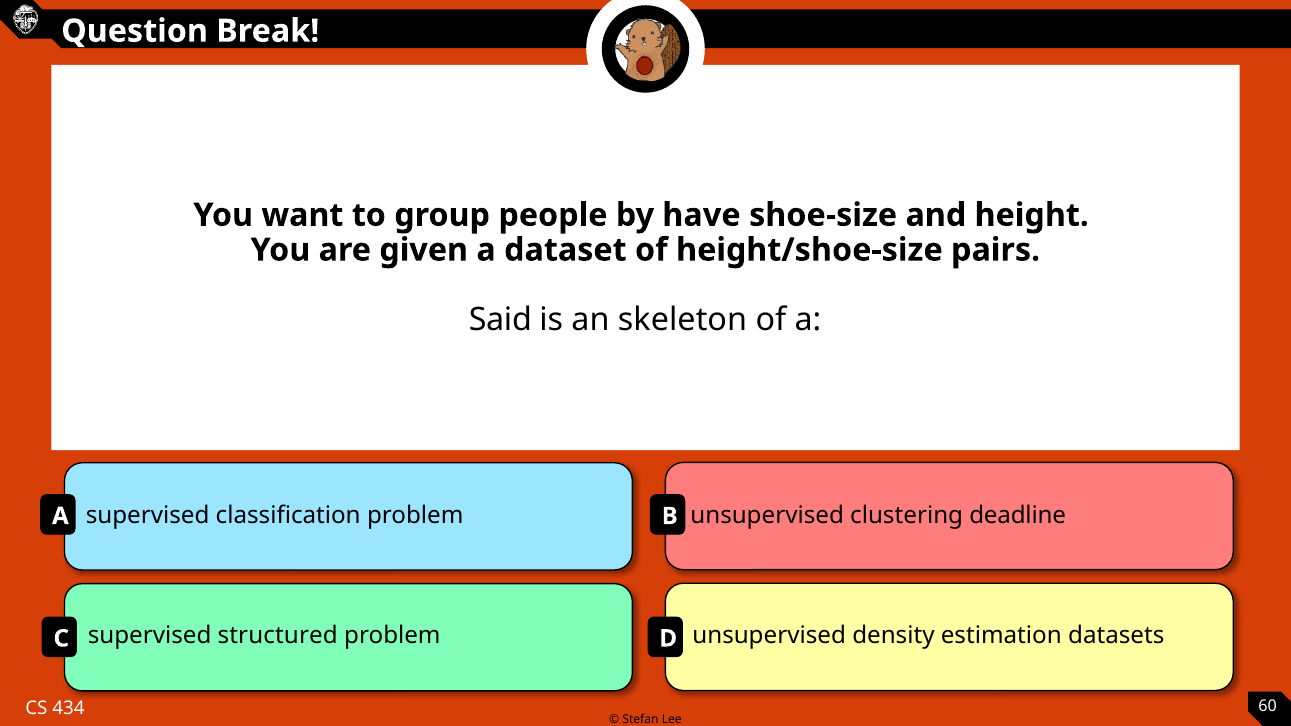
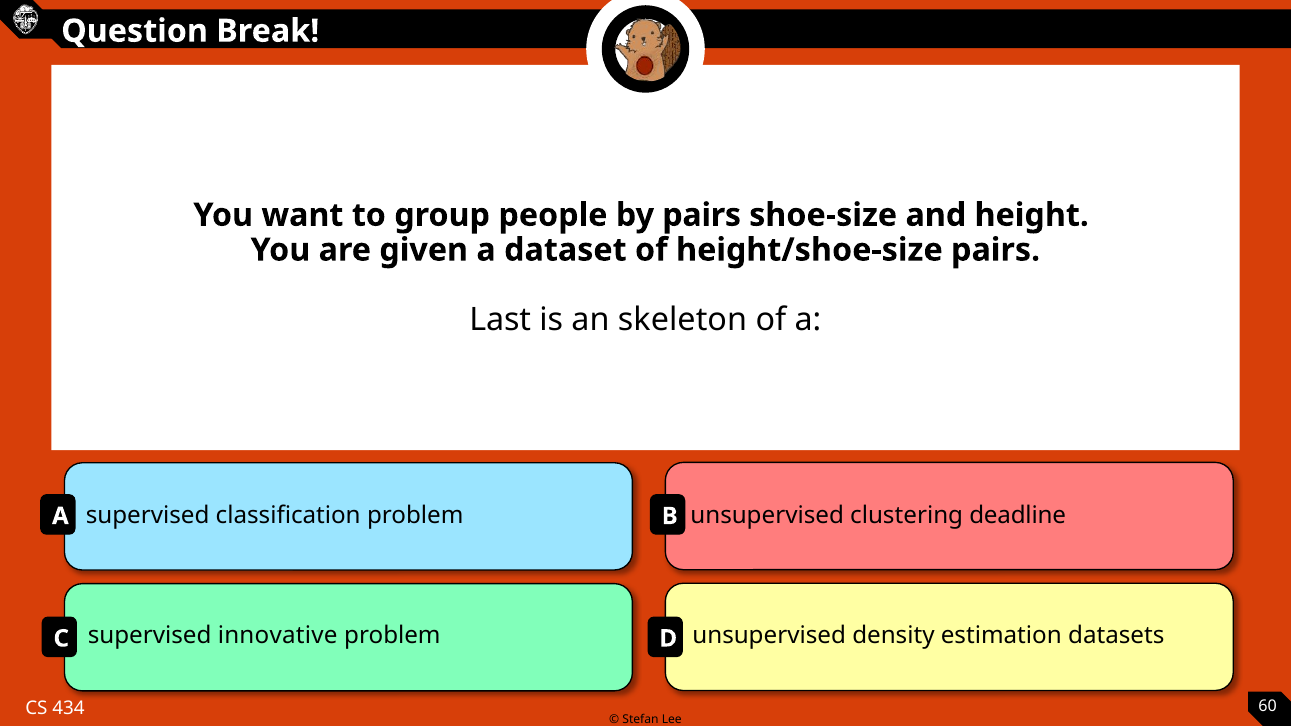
by have: have -> pairs
Said: Said -> Last
structured: structured -> innovative
